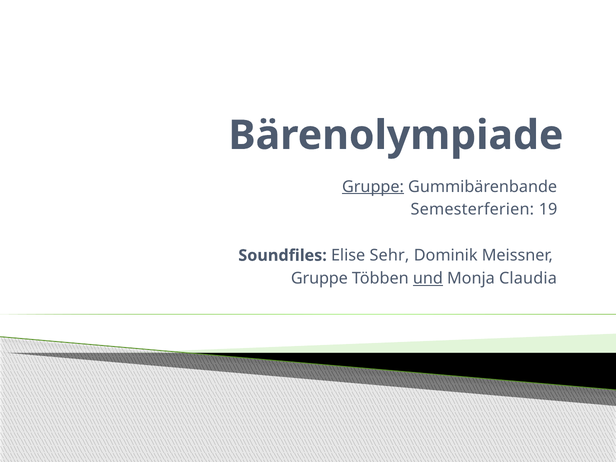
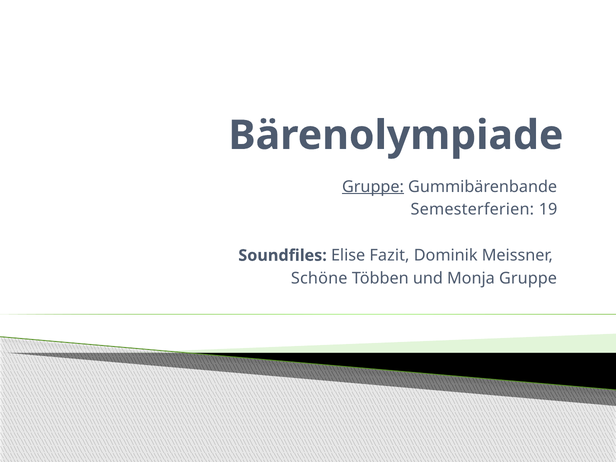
Sehr: Sehr -> Fazit
Gruppe at (319, 278): Gruppe -> Schöne
und underline: present -> none
Monja Claudia: Claudia -> Gruppe
